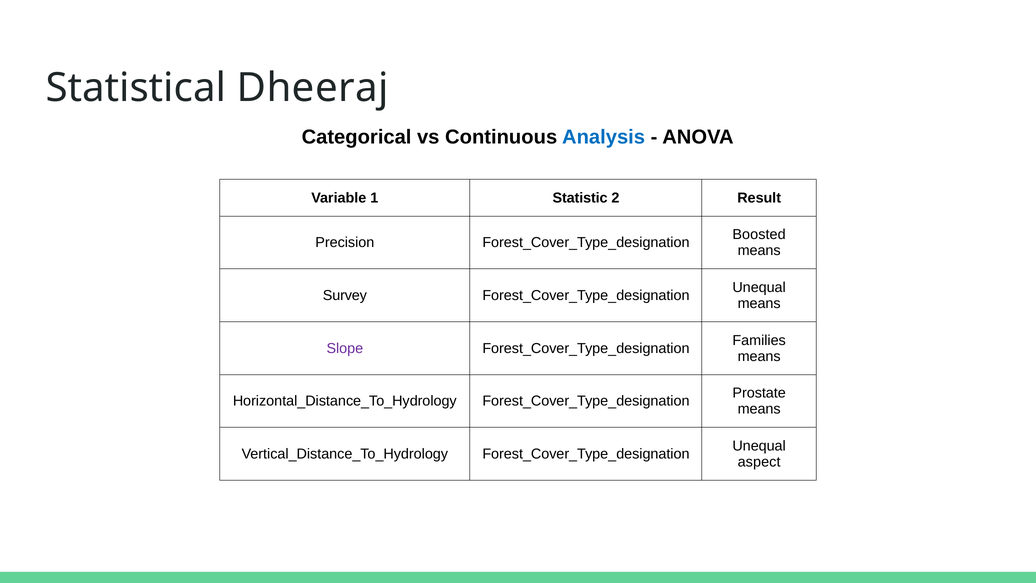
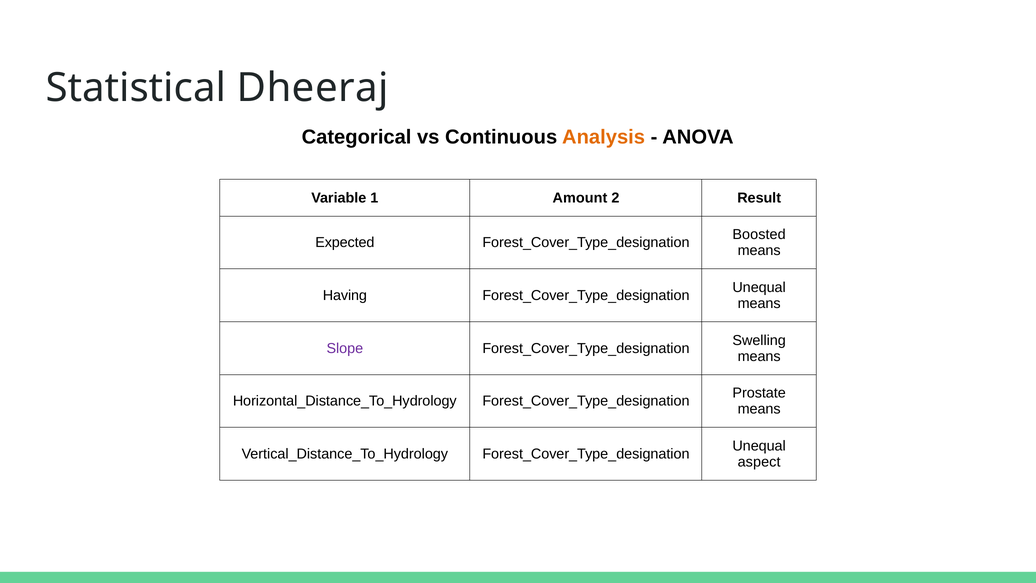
Analysis colour: blue -> orange
Statistic: Statistic -> Amount
Precision: Precision -> Expected
Survey: Survey -> Having
Families: Families -> Swelling
